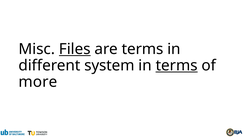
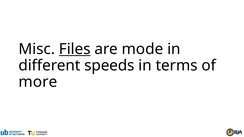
are terms: terms -> mode
system: system -> speeds
terms at (177, 66) underline: present -> none
